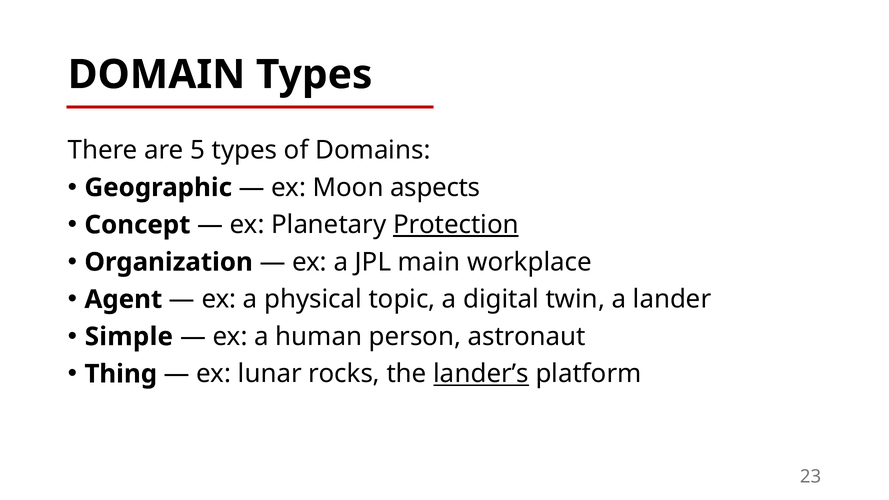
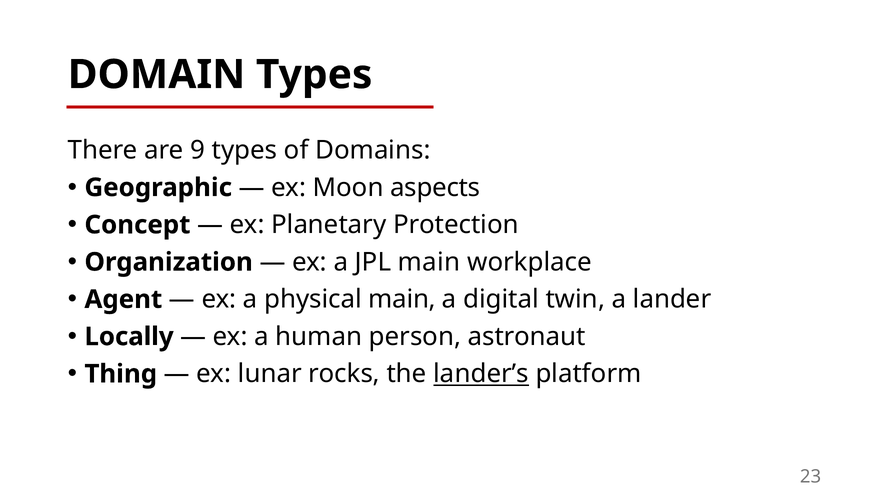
5: 5 -> 9
Protection underline: present -> none
physical topic: topic -> main
Simple: Simple -> Locally
